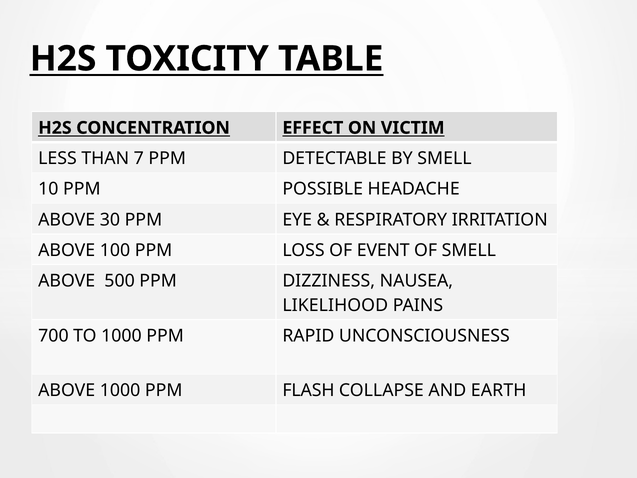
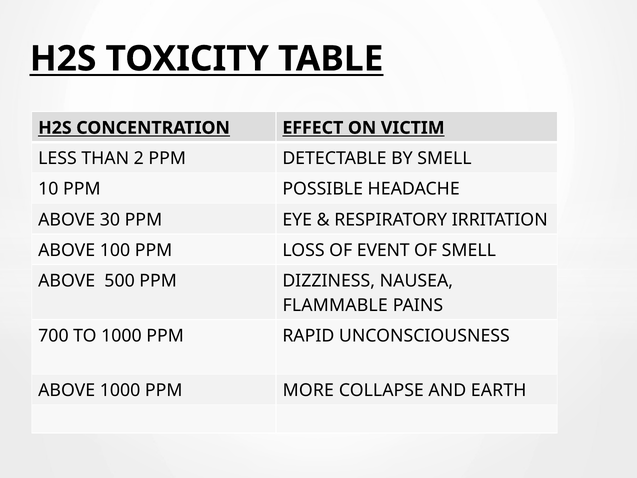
7: 7 -> 2
LIKELIHOOD: LIKELIHOOD -> FLAMMABLE
FLASH: FLASH -> MORE
